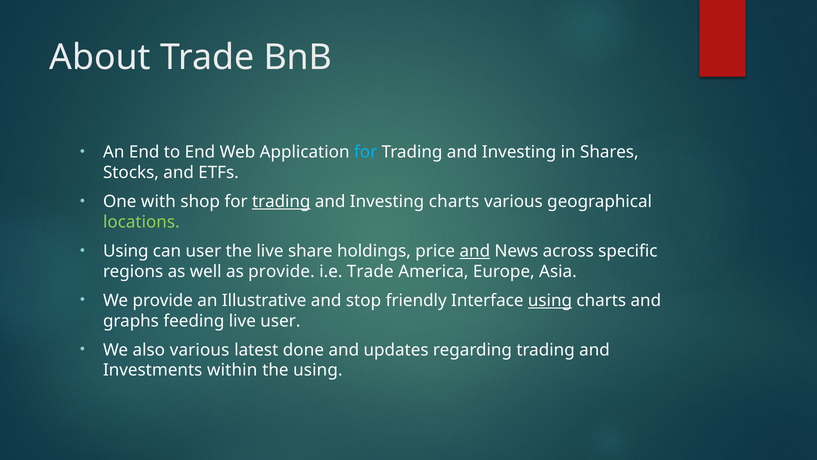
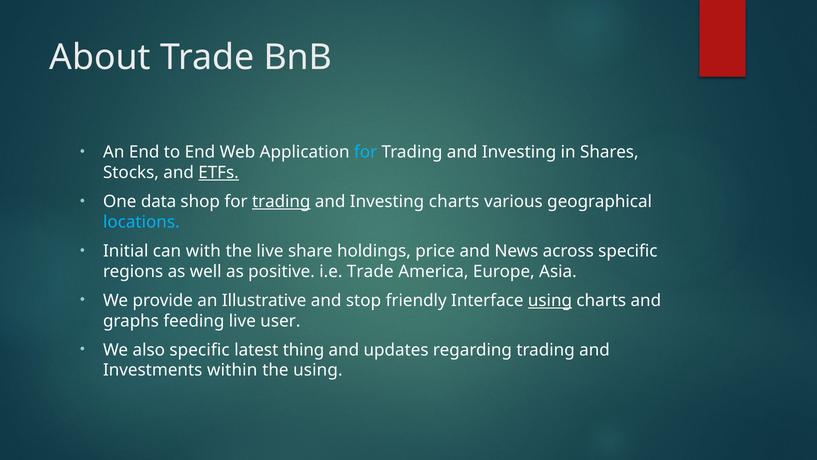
ETFs underline: none -> present
with: with -> data
locations colour: light green -> light blue
Using at (126, 251): Using -> Initial
can user: user -> with
and at (475, 251) underline: present -> none
as provide: provide -> positive
also various: various -> specific
done: done -> thing
